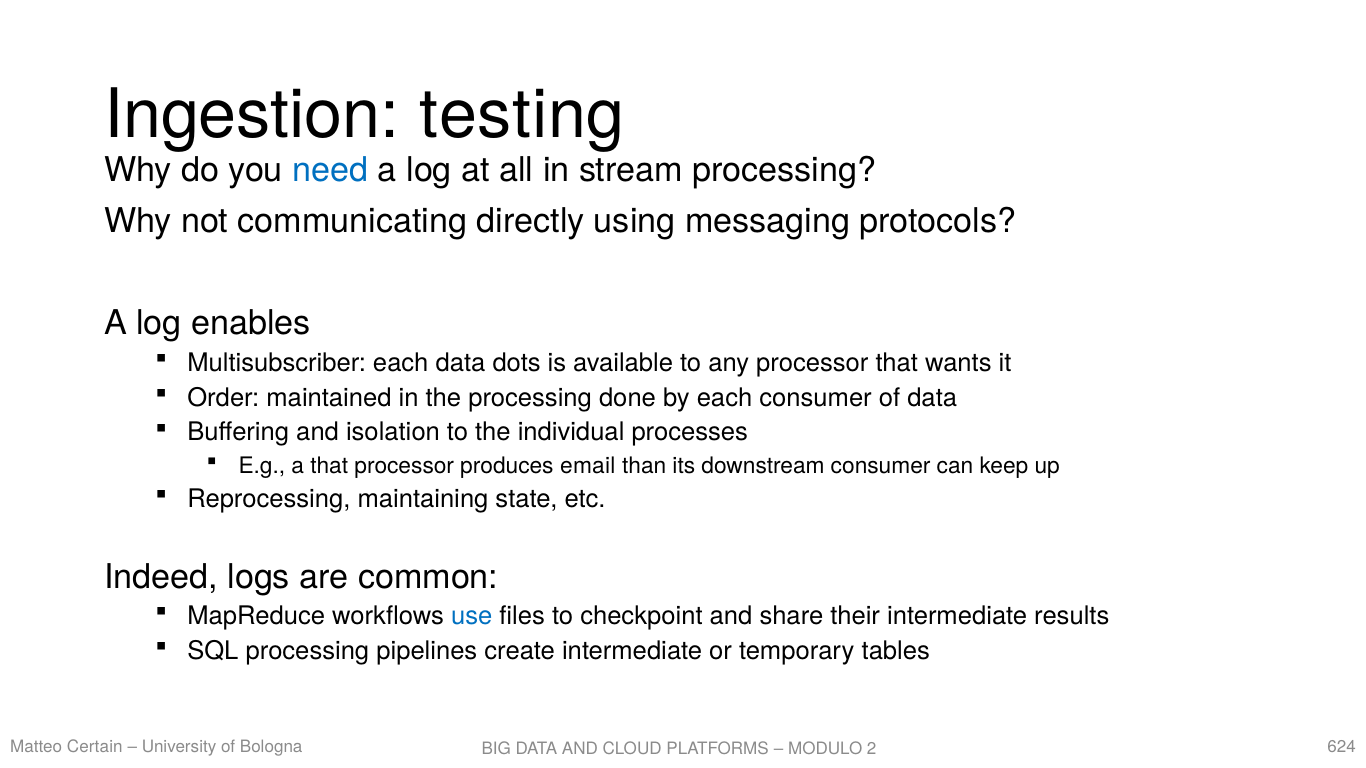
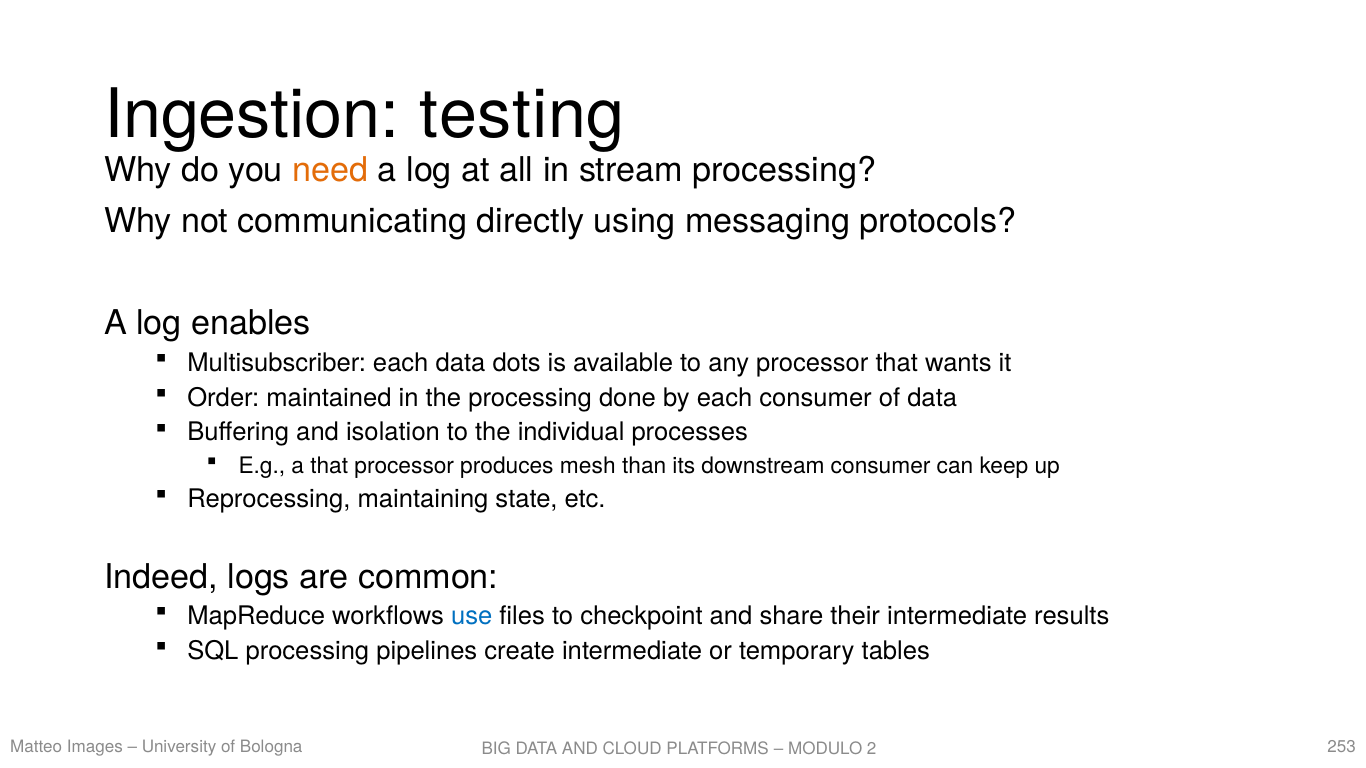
need colour: blue -> orange
email: email -> mesh
Certain: Certain -> Images
624: 624 -> 253
